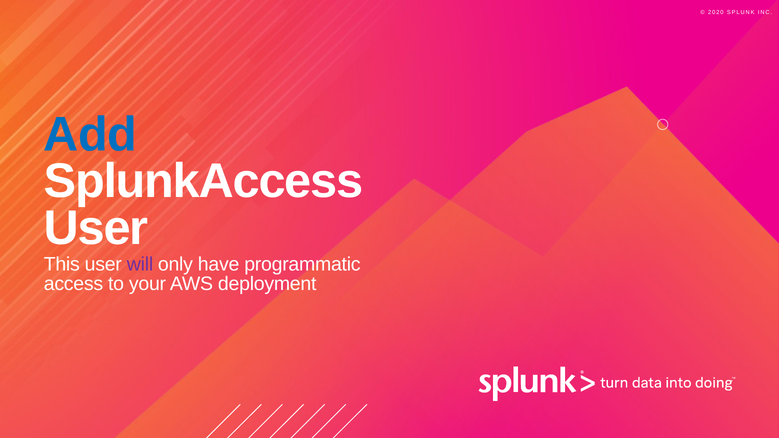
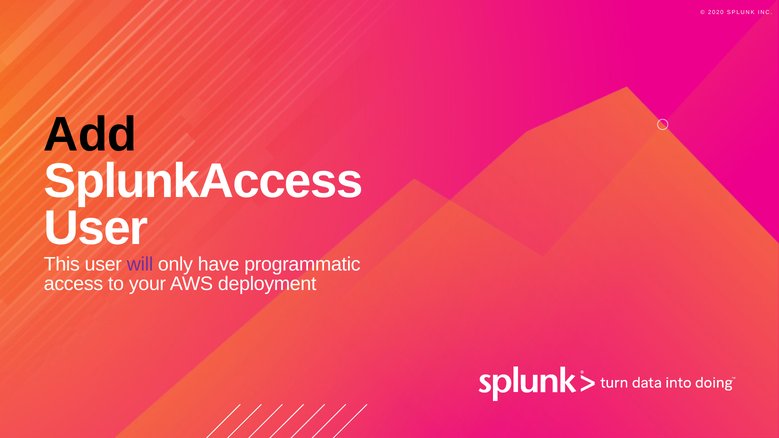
Add colour: blue -> black
